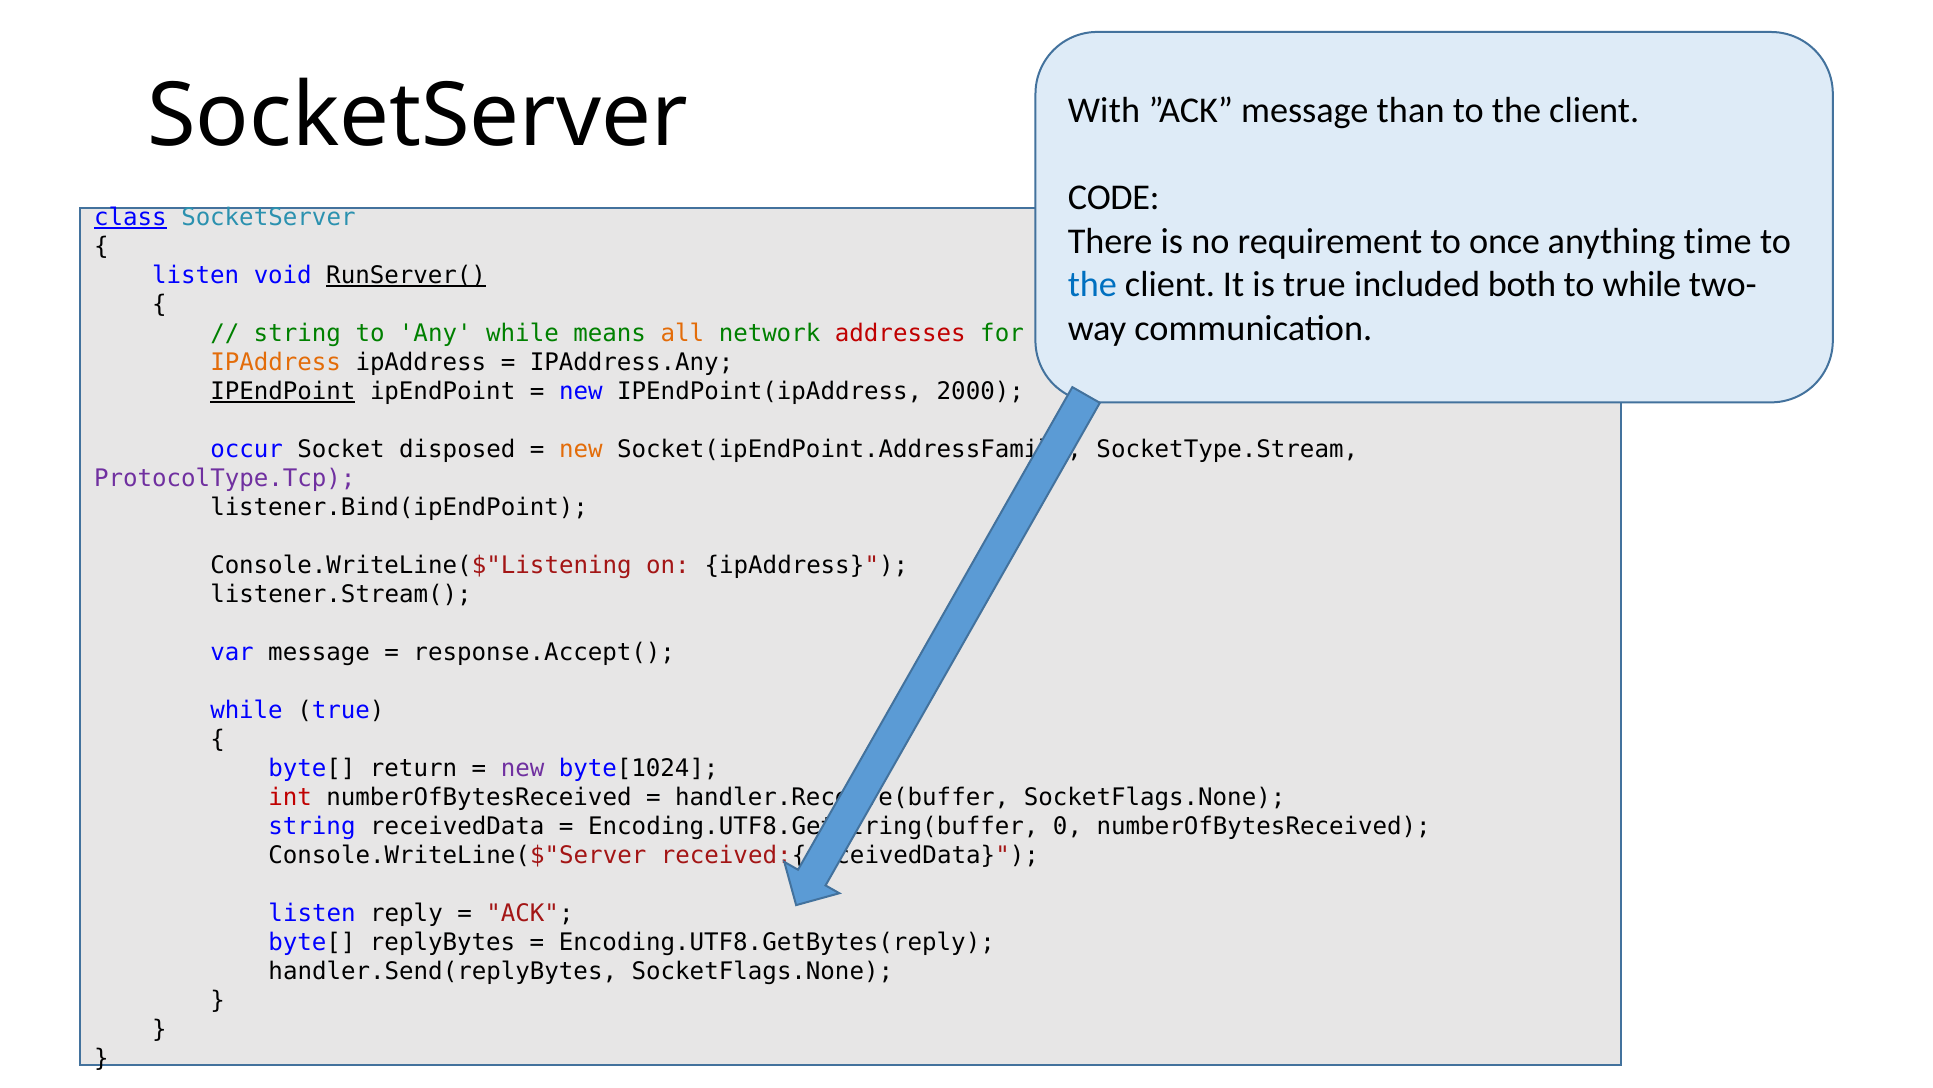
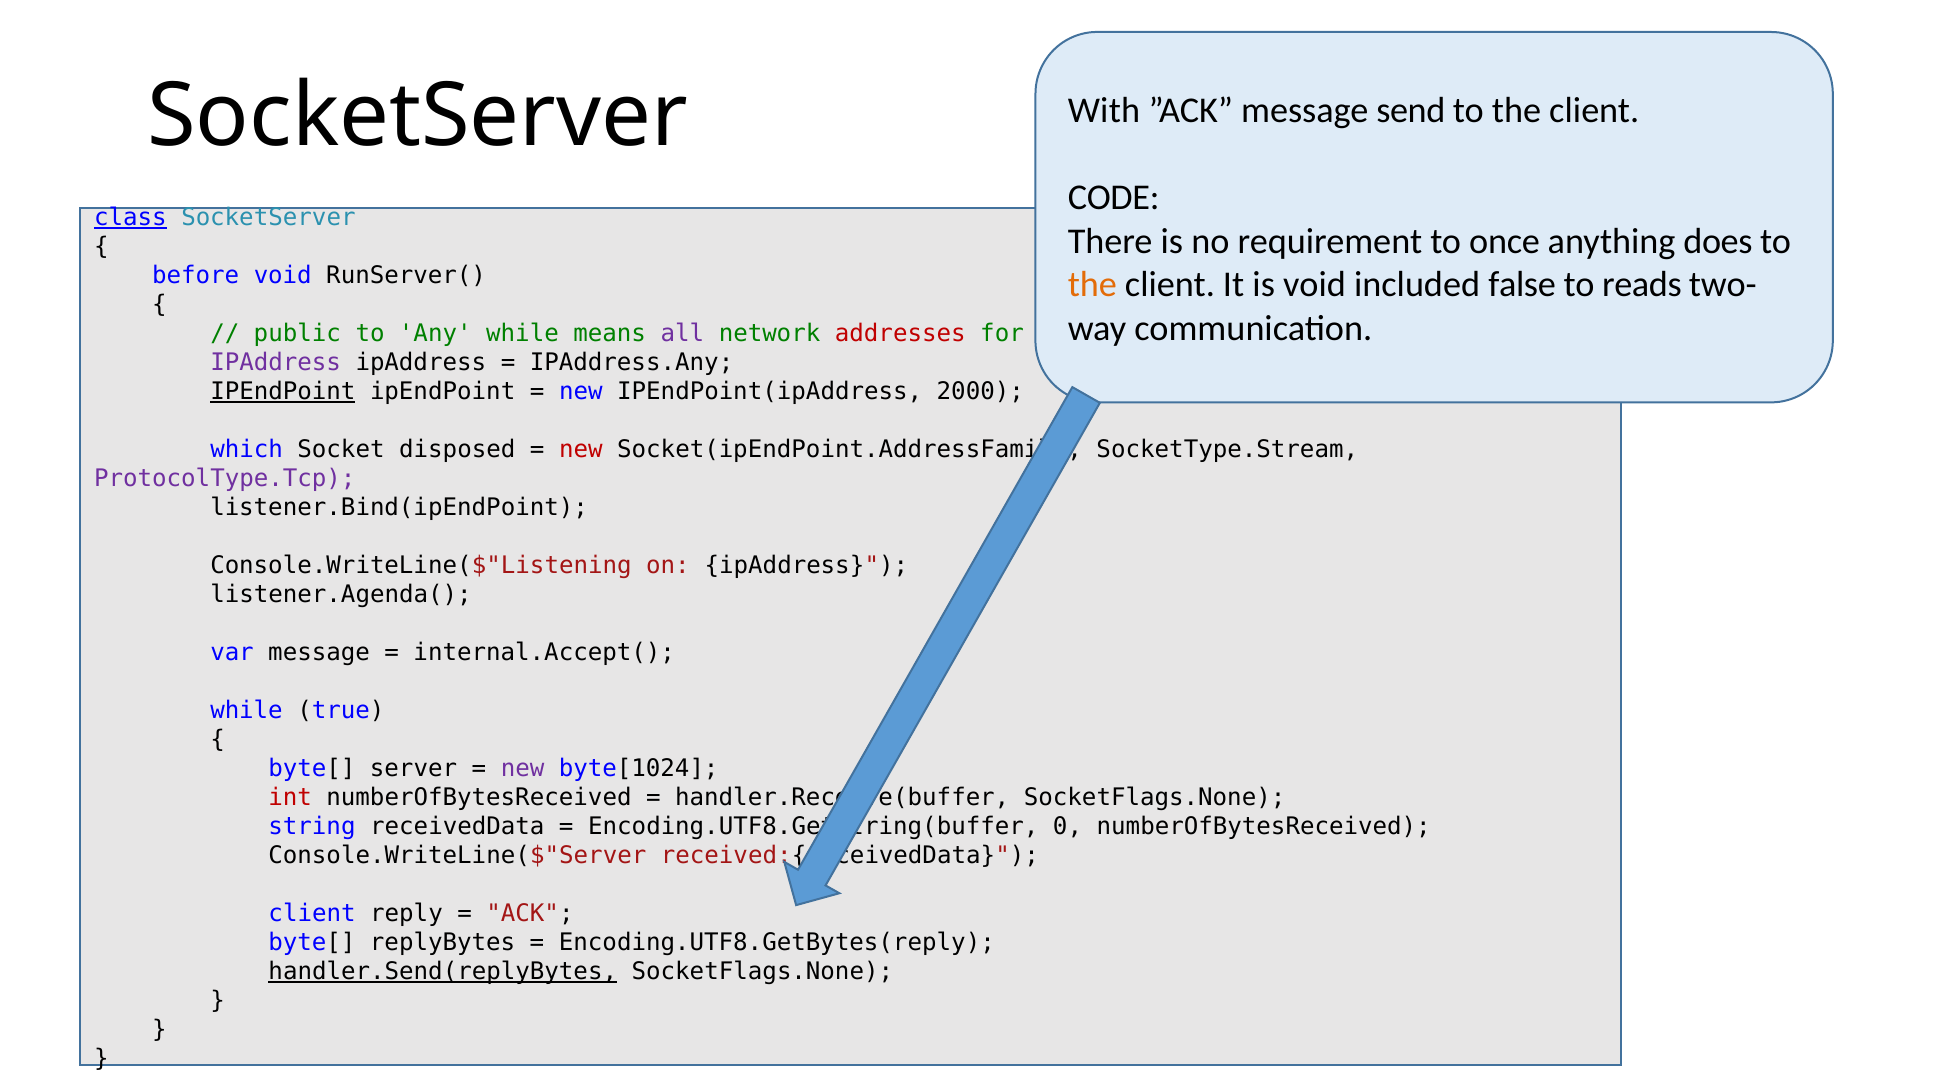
than: than -> send
time: time -> does
listen at (196, 275): listen -> before
RunServer( underline: present -> none
the at (1092, 285) colour: blue -> orange
is true: true -> void
both: both -> false
to while: while -> reads
string at (297, 333): string -> public
all colour: orange -> purple
IPAddress at (276, 362) colour: orange -> purple
occur: occur -> which
new at (581, 449) colour: orange -> red
listener.Stream(: listener.Stream( -> listener.Agenda(
response.Accept(: response.Accept( -> internal.Accept(
return: return -> server
listen at (312, 913): listen -> client
handler.Send(replyBytes underline: none -> present
